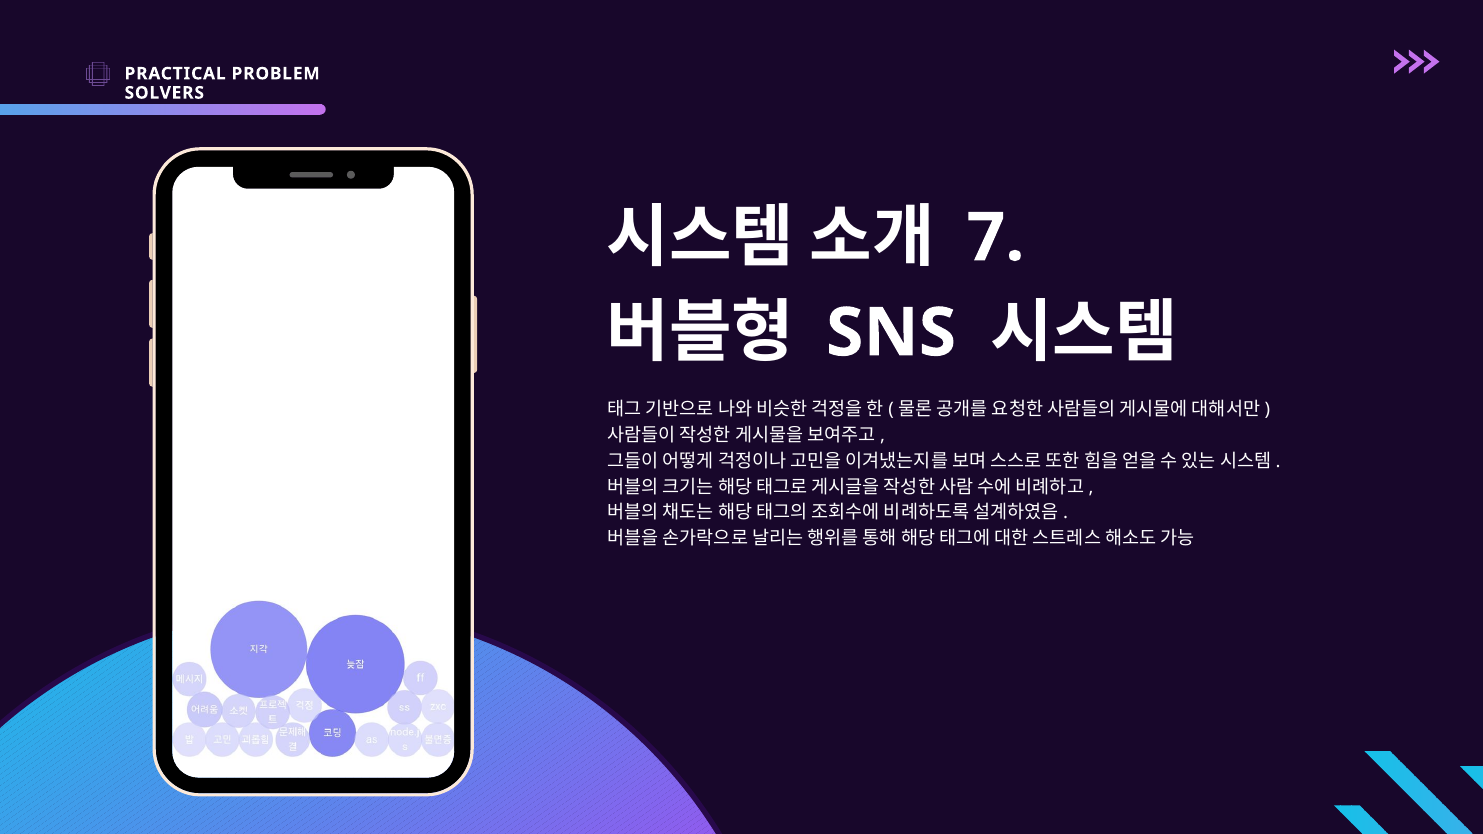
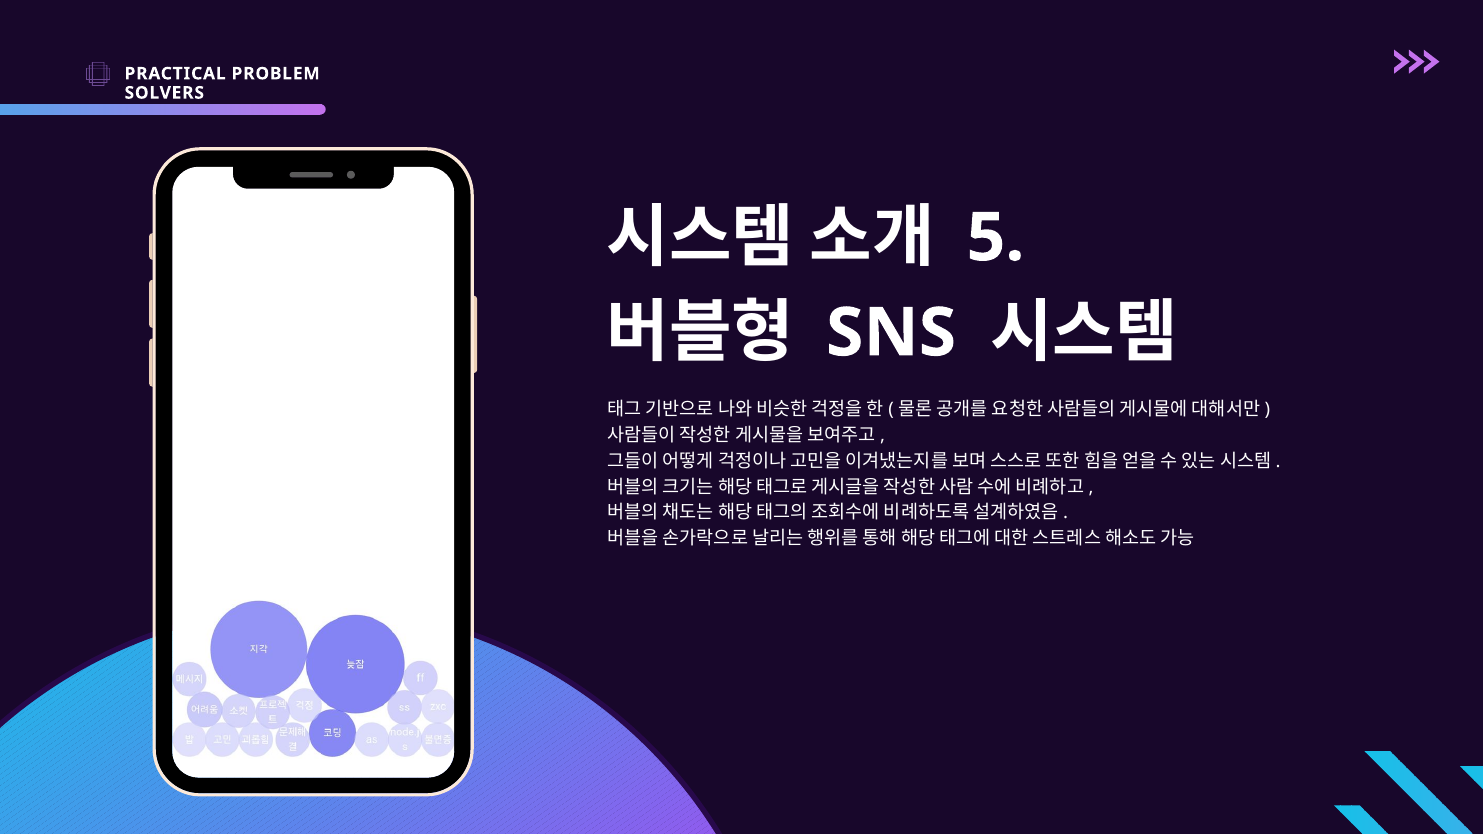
7: 7 -> 5
